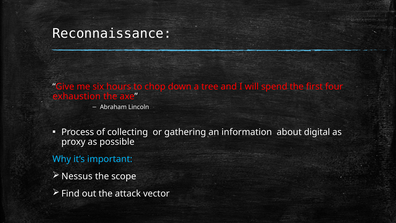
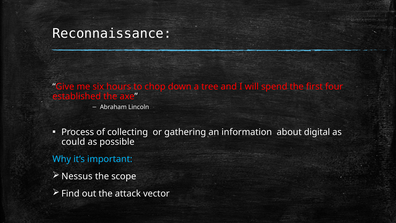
exhaustion: exhaustion -> established
proxy: proxy -> could
